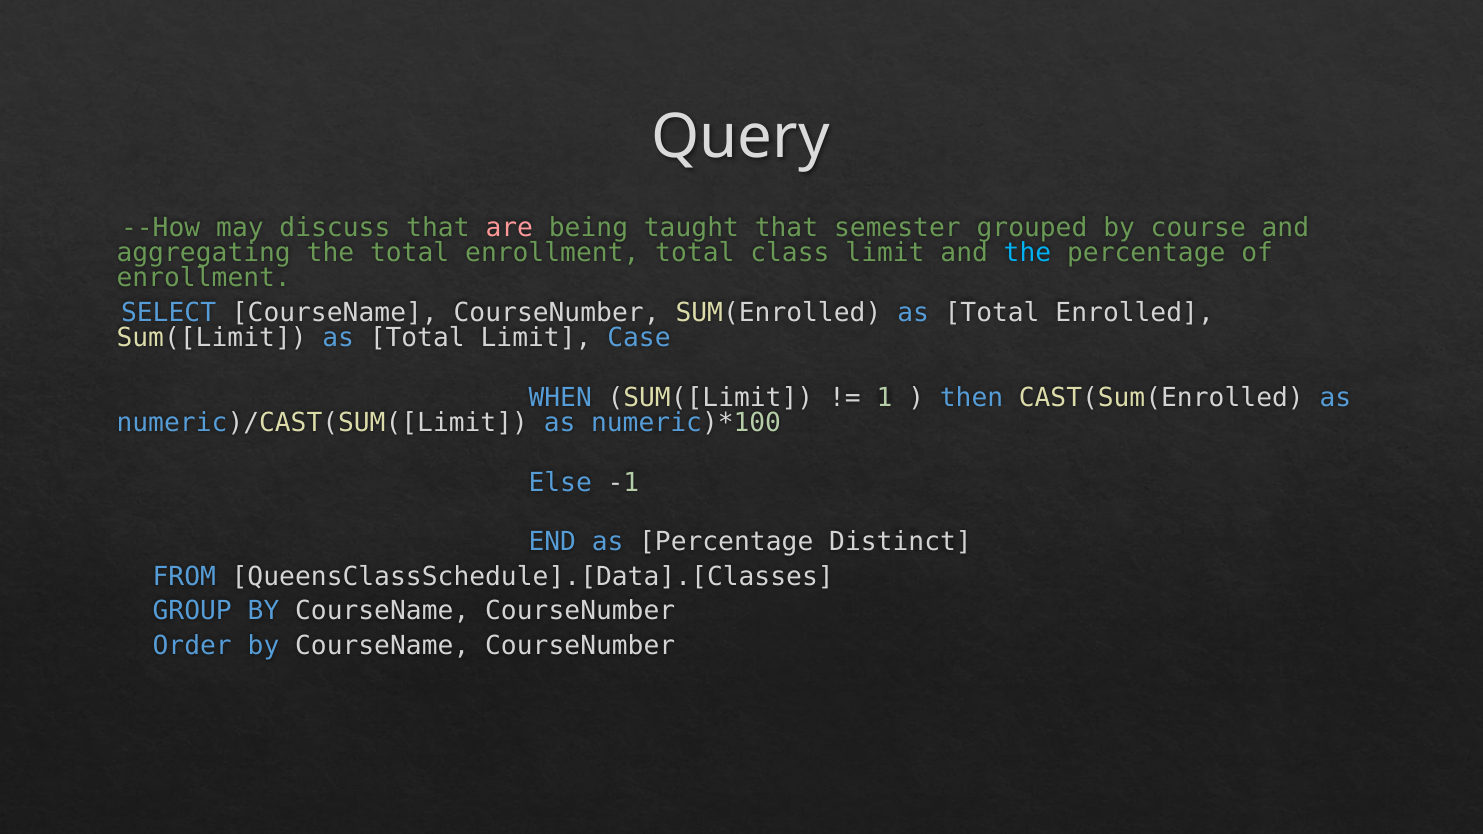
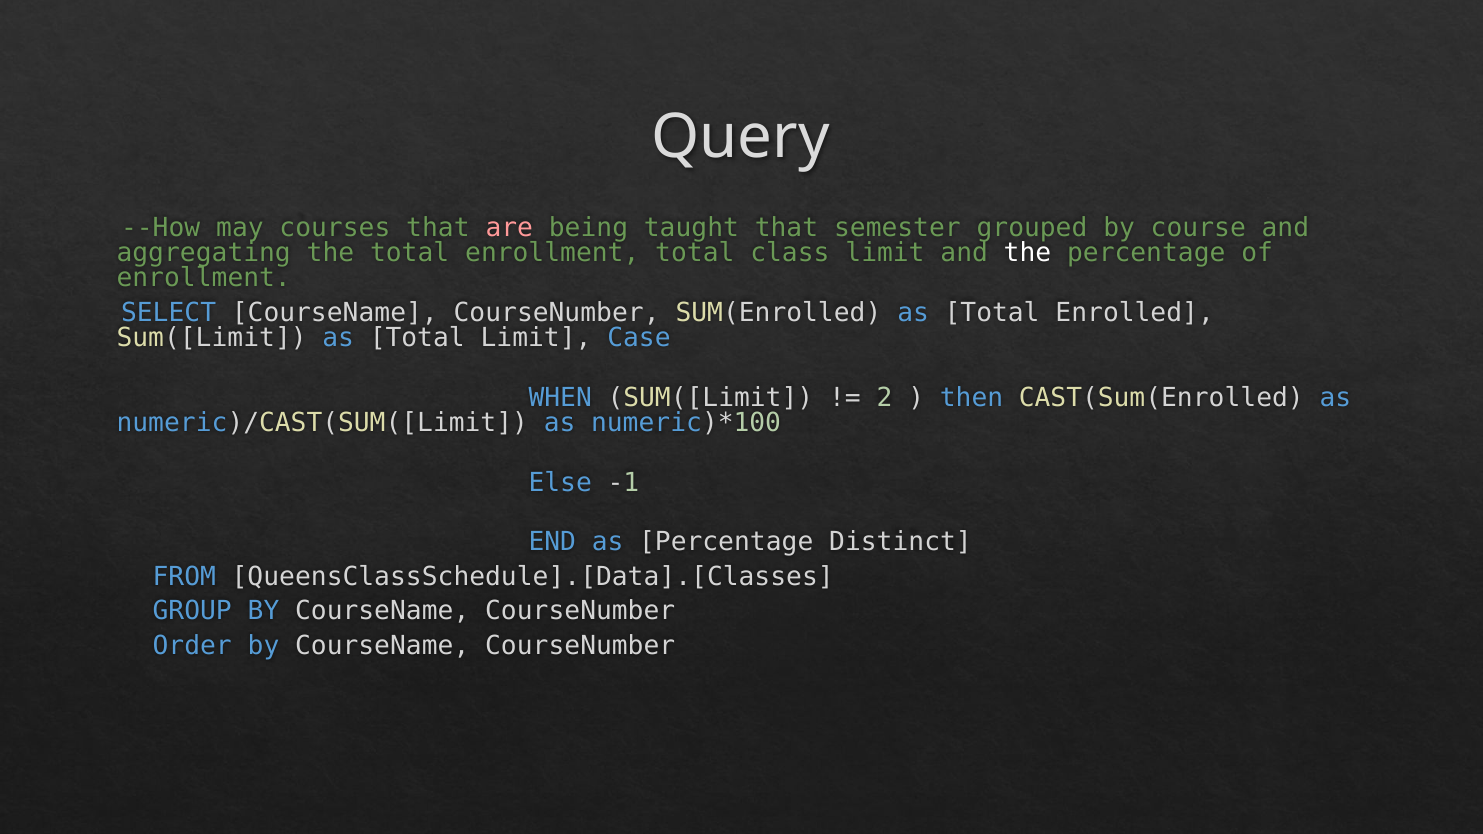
discuss: discuss -> courses
the at (1027, 253) colour: light blue -> white
1: 1 -> 2
